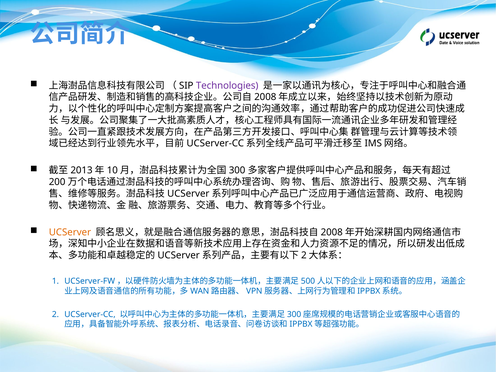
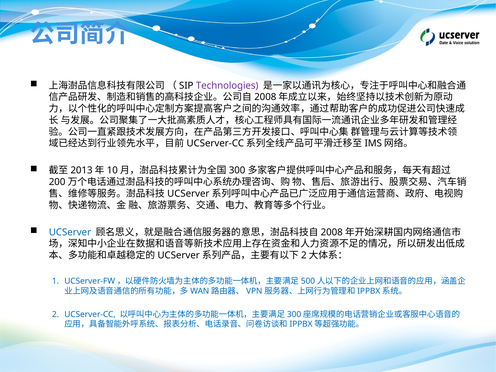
UCServer colour: orange -> blue
